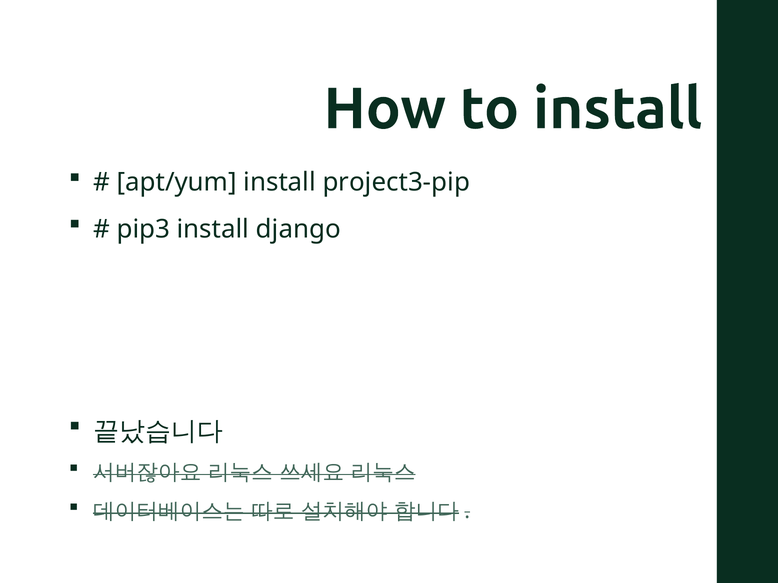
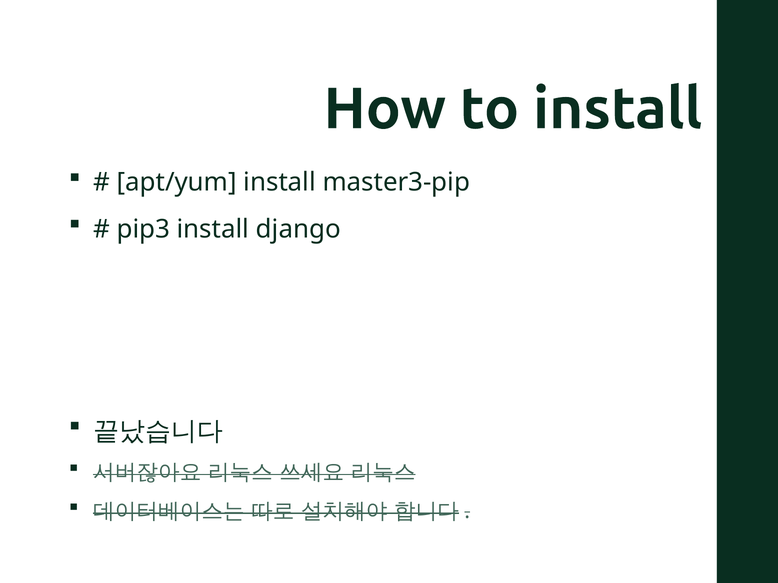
project3-pip: project3-pip -> master3-pip
